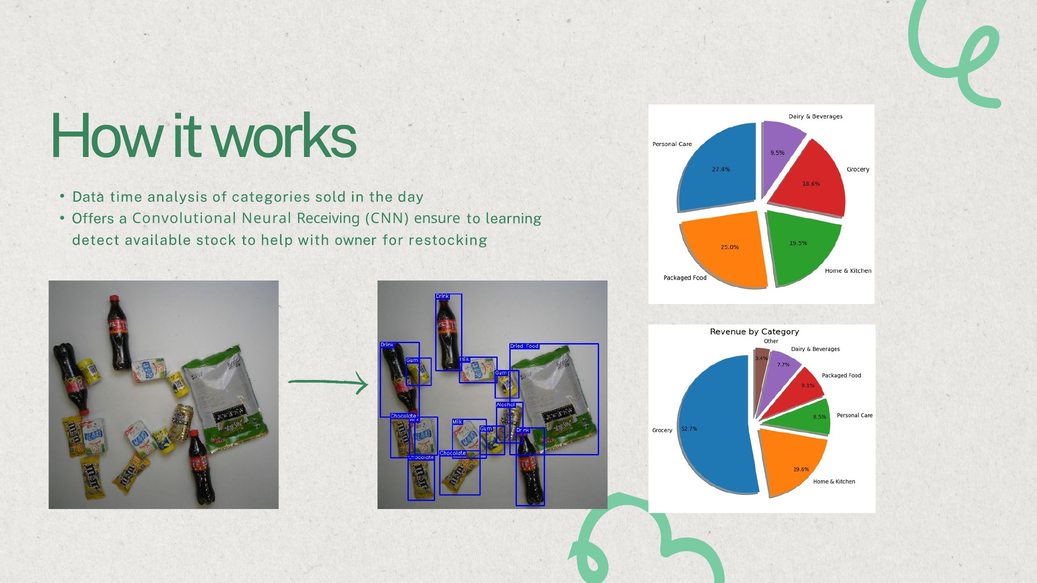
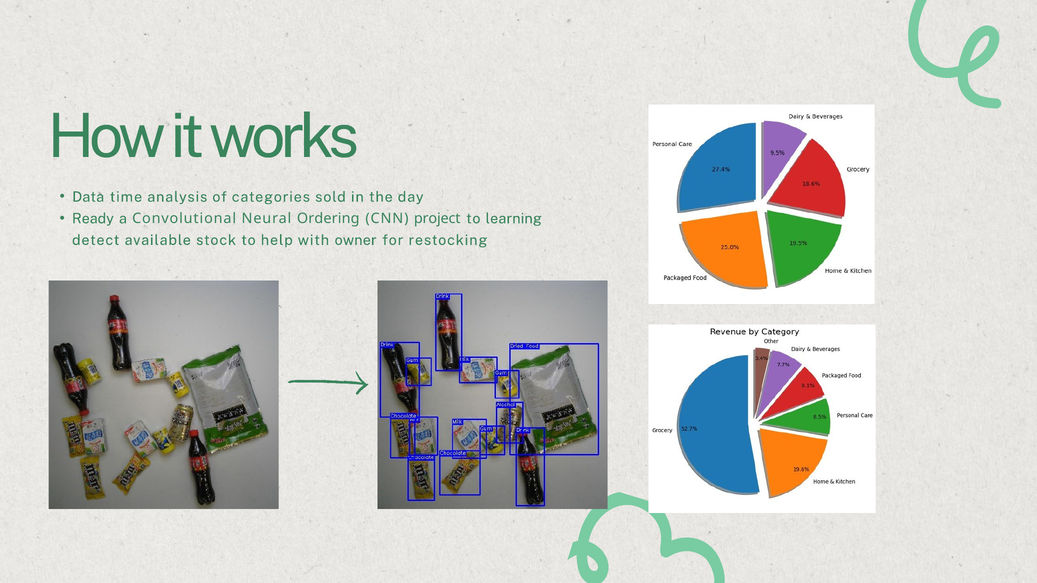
Offers: Offers -> Ready
Receiving: Receiving -> Ordering
ensure: ensure -> project
